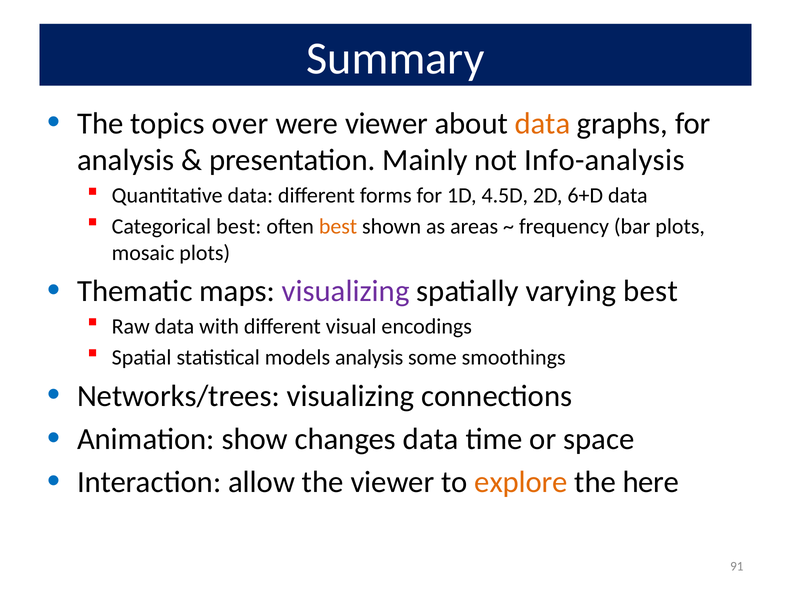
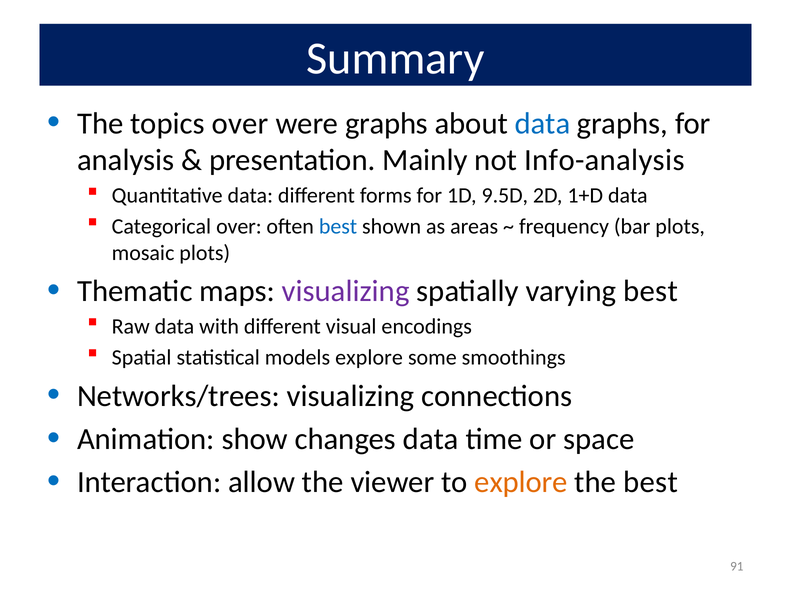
were viewer: viewer -> graphs
data at (543, 123) colour: orange -> blue
4.5D: 4.5D -> 9.5D
6+D: 6+D -> 1+D
Categorical best: best -> over
best at (338, 227) colour: orange -> blue
models analysis: analysis -> explore
the here: here -> best
